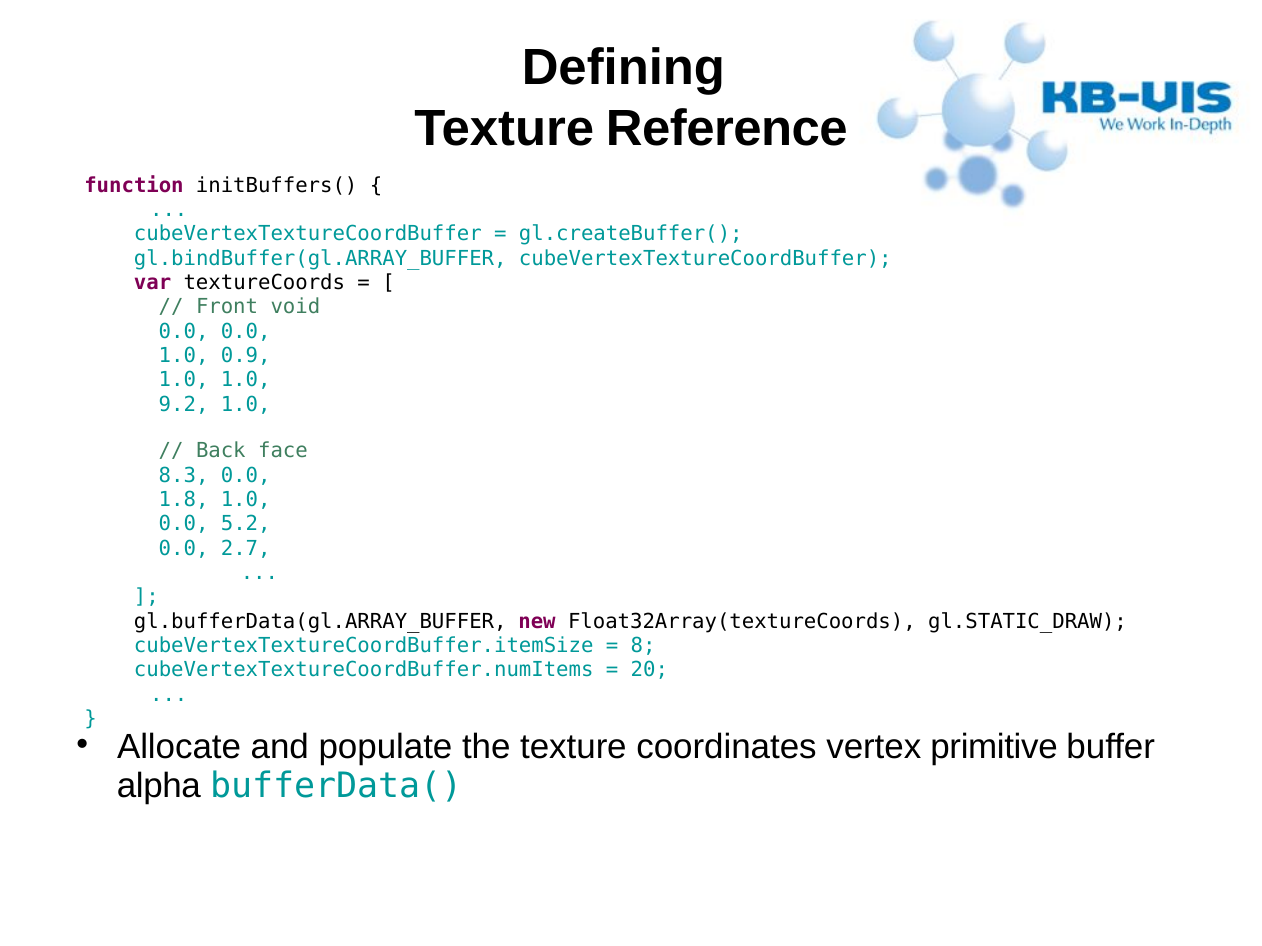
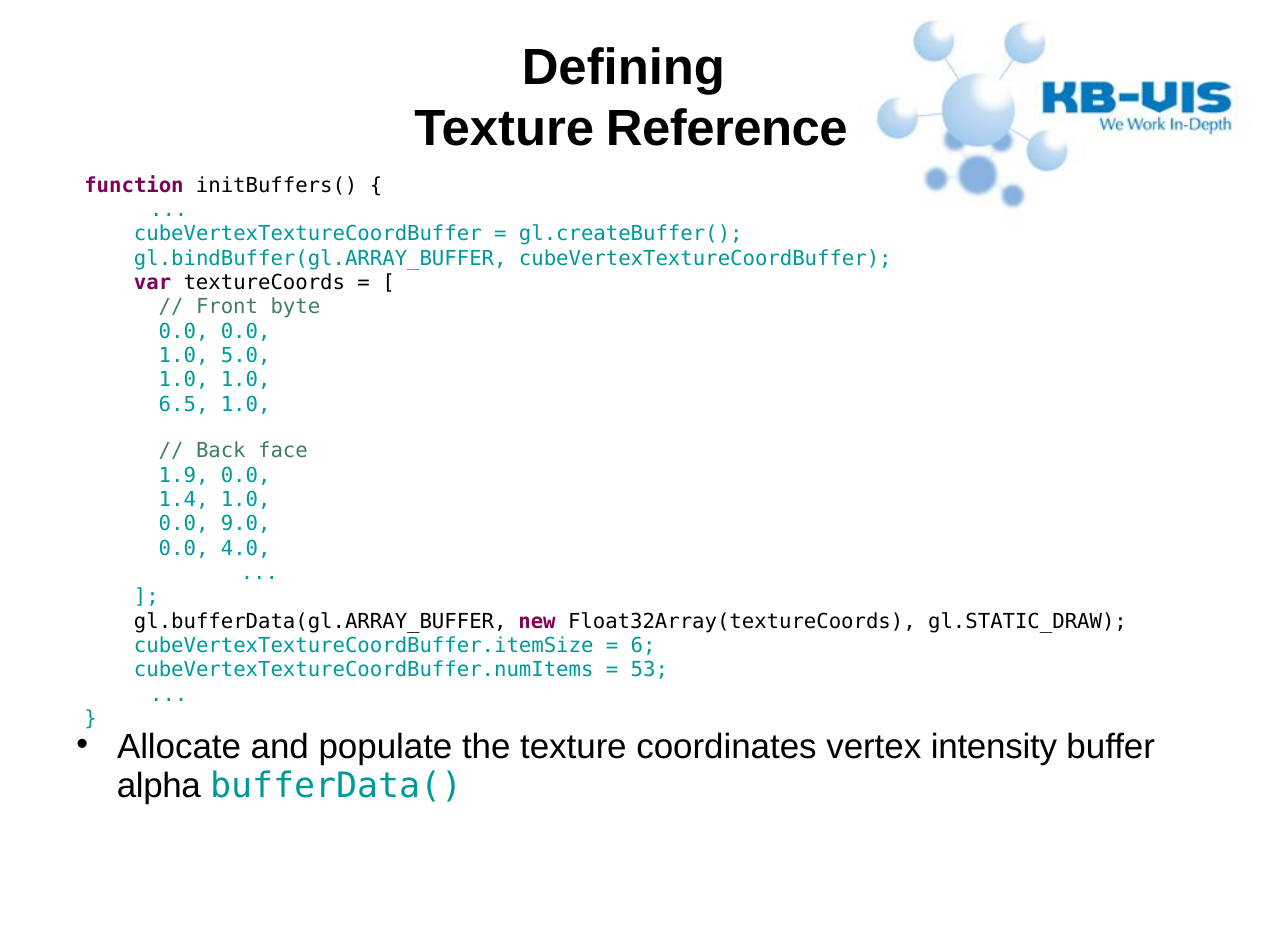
void: void -> byte
0.9: 0.9 -> 5.0
9.2: 9.2 -> 6.5
8.3: 8.3 -> 1.9
1.8: 1.8 -> 1.4
5.2: 5.2 -> 9.0
2.7: 2.7 -> 4.0
8: 8 -> 6
20: 20 -> 53
primitive: primitive -> intensity
